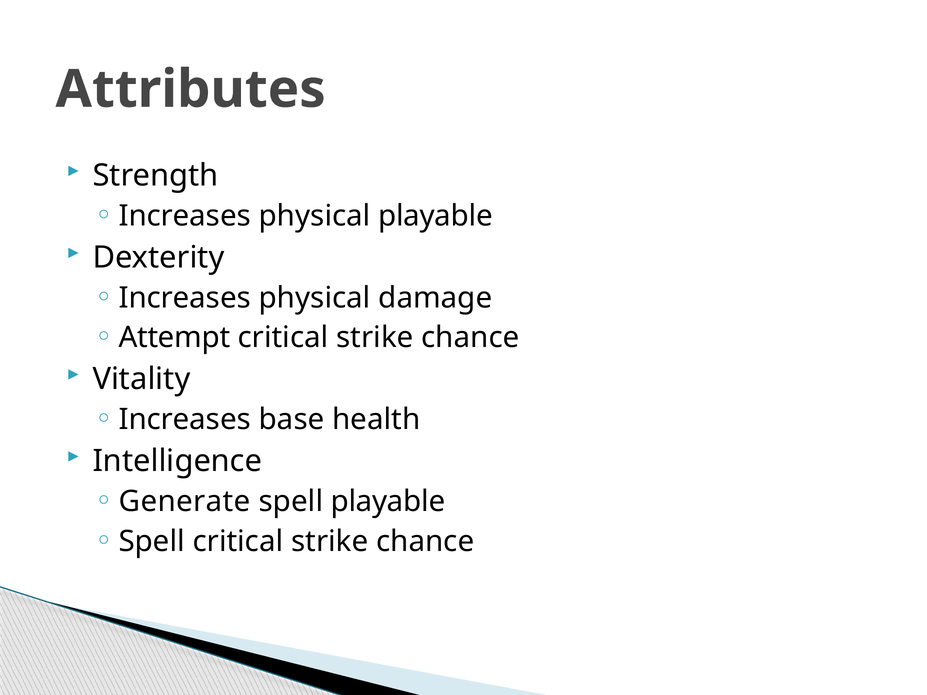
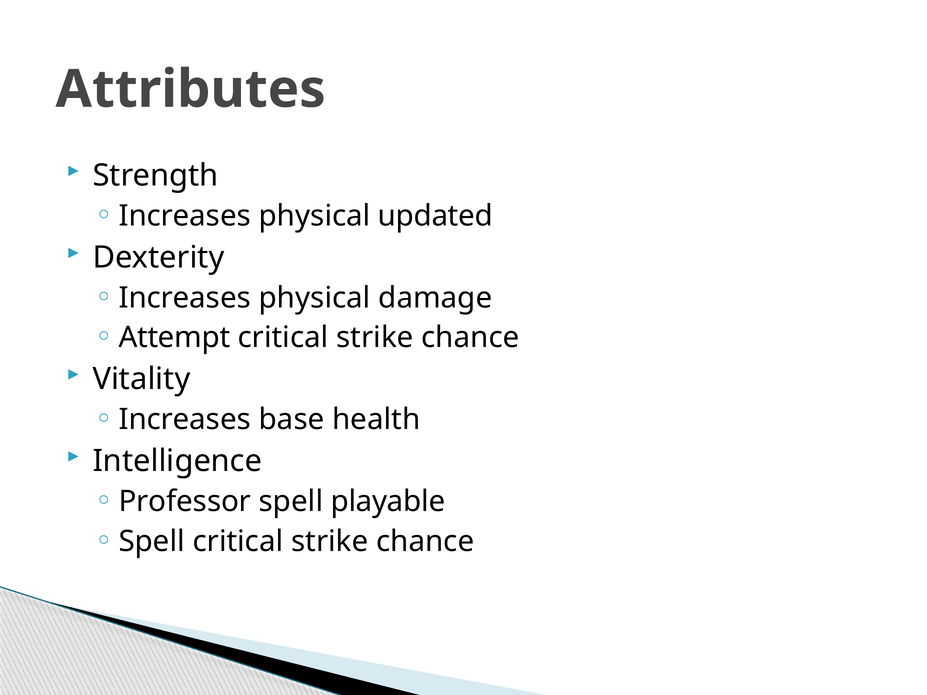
physical playable: playable -> updated
Generate: Generate -> Professor
